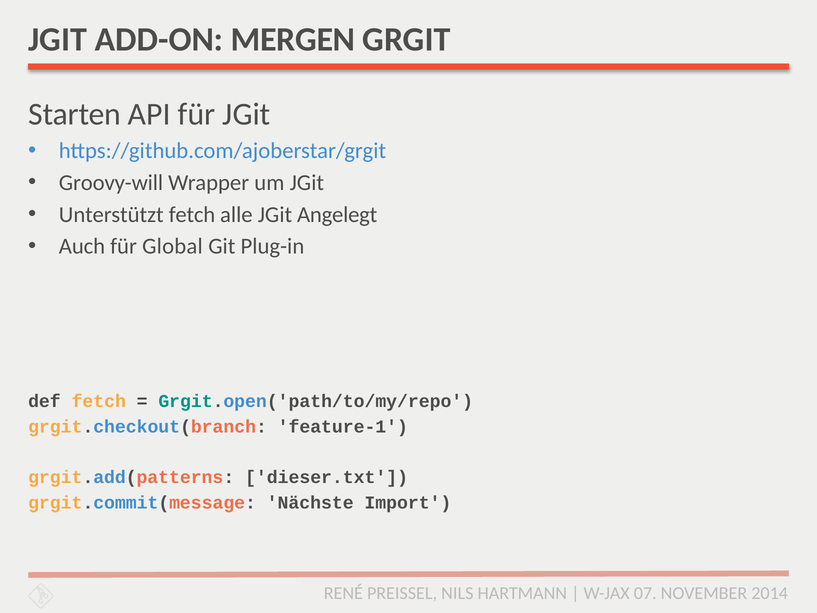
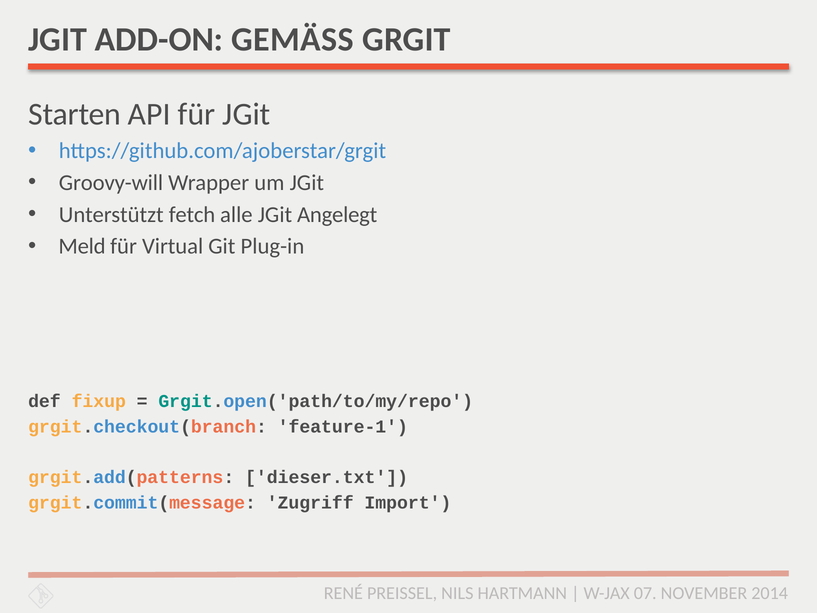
MERGEN: MERGEN -> GEMÄSS
Auch: Auch -> Meld
Global: Global -> Virtual
def fetch: fetch -> fixup
Nächste: Nächste -> Zugriff
